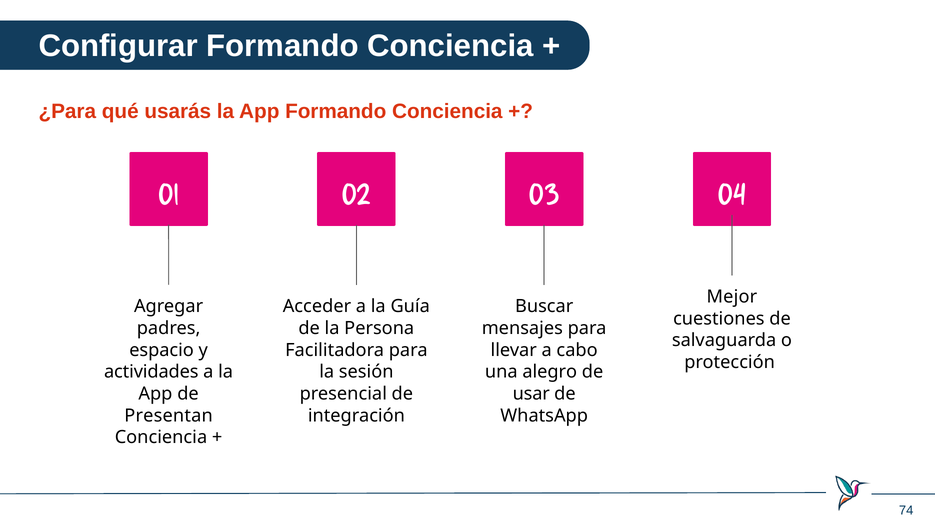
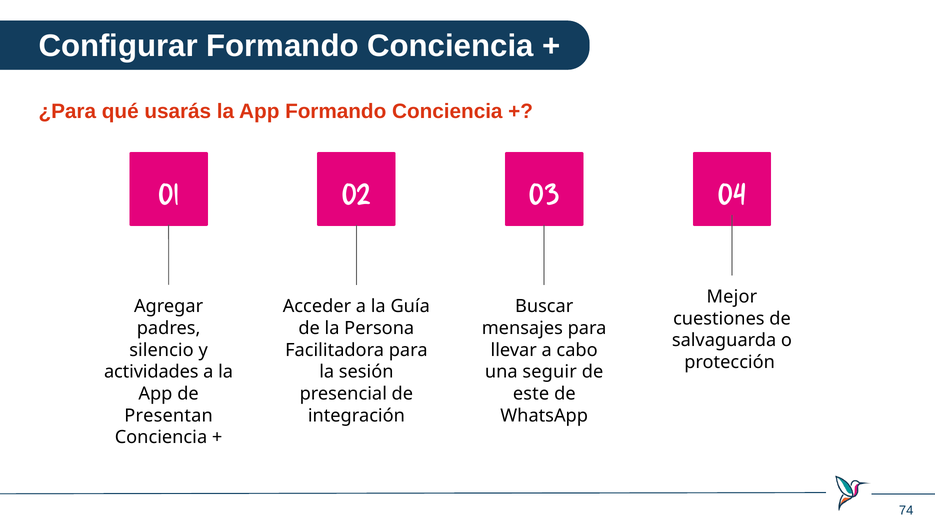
espacio: espacio -> silencio
alegro: alegro -> seguir
usar: usar -> este
